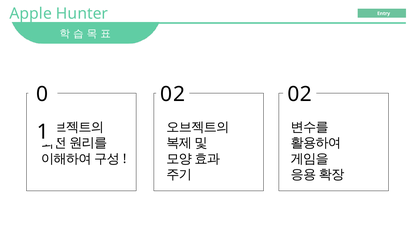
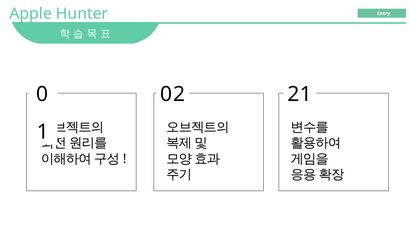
02 02: 02 -> 21
